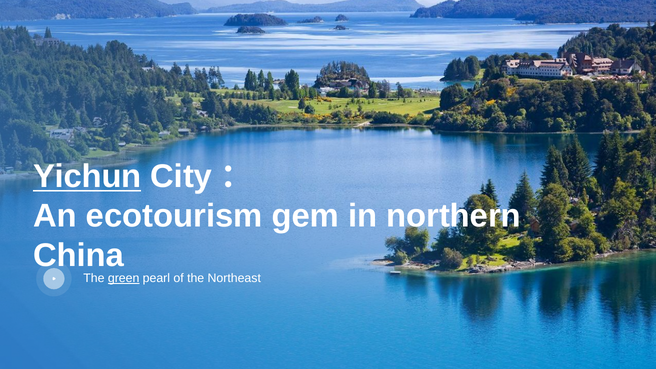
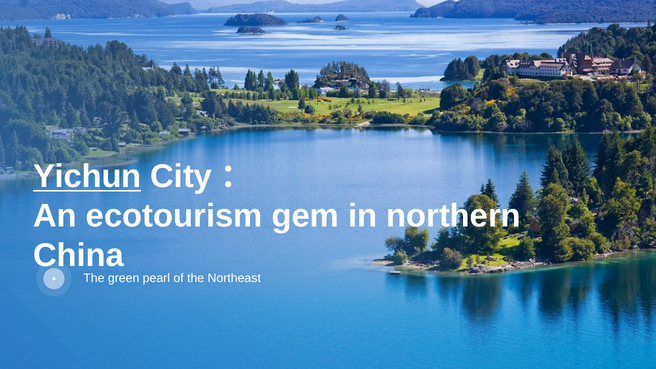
green underline: present -> none
